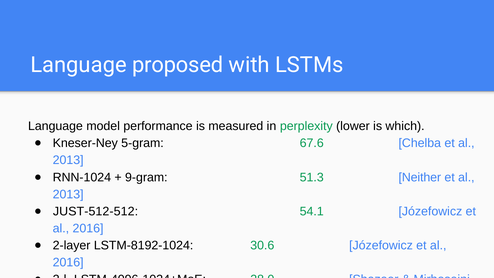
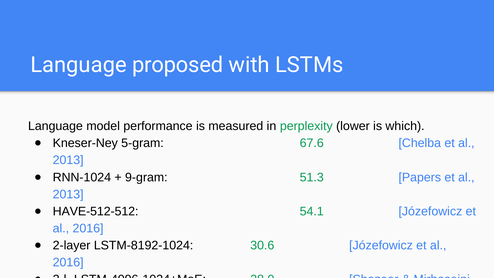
Neither: Neither -> Papers
JUST-512-512: JUST-512-512 -> HAVE-512-512
